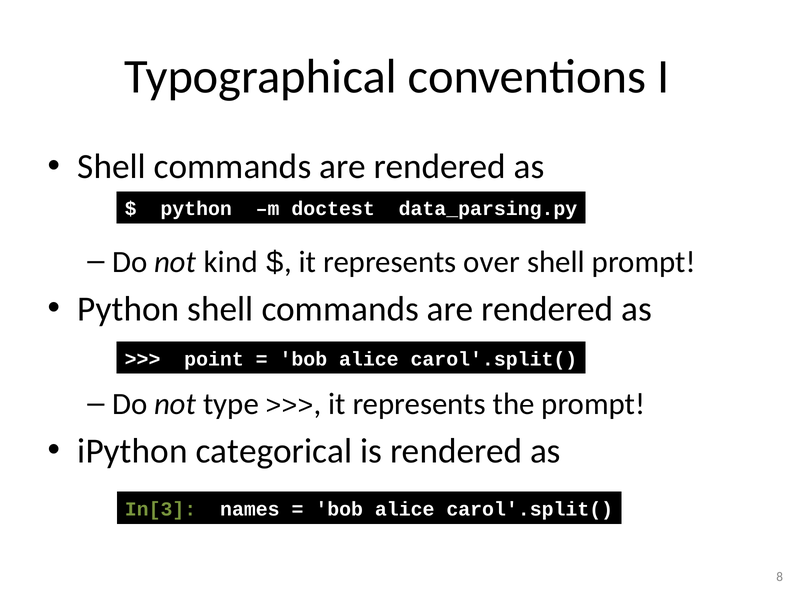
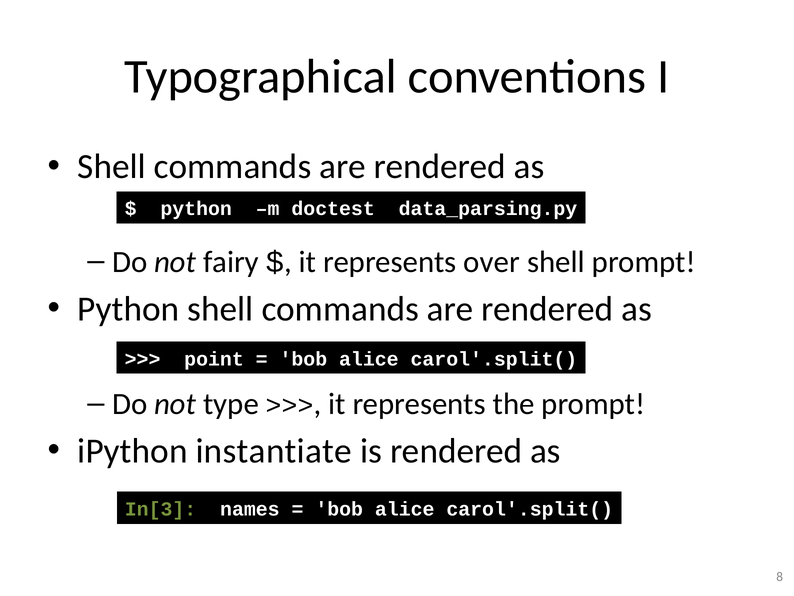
kind: kind -> fairy
categorical: categorical -> instantiate
